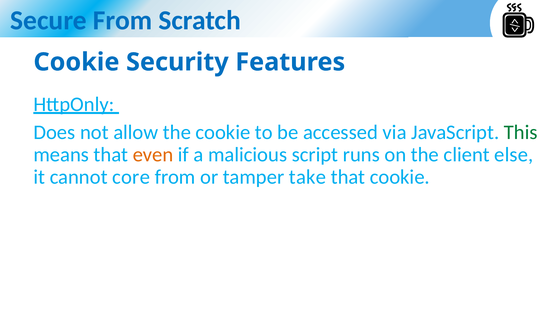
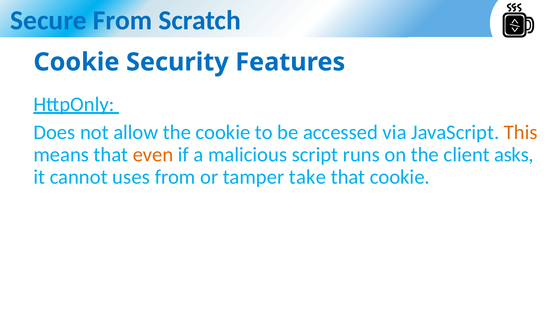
This colour: green -> orange
else: else -> asks
core: core -> uses
